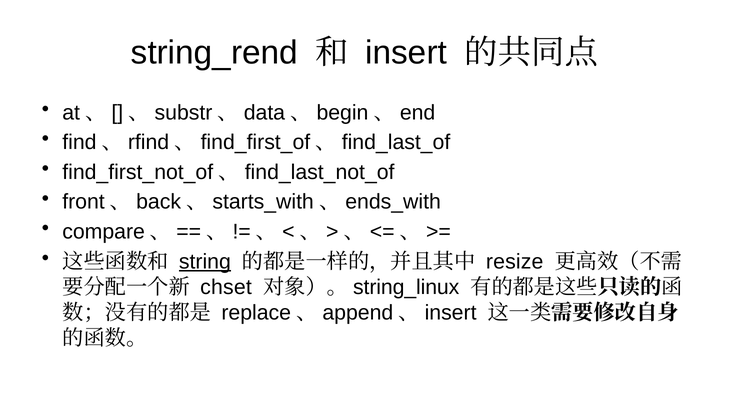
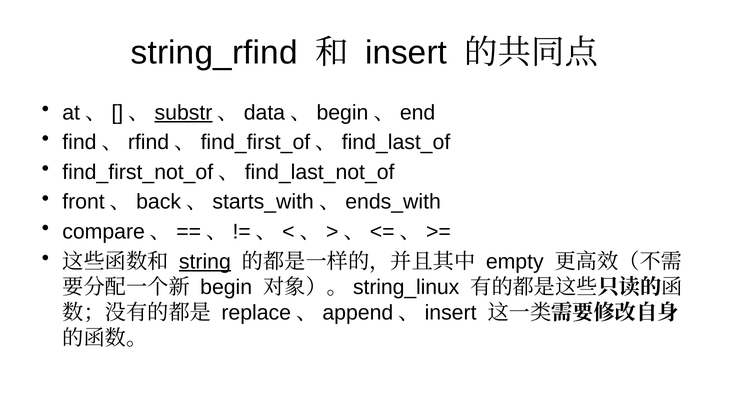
string_rend: string_rend -> string_rfind
substr underline: none -> present
resize: resize -> empty
chset at (226, 287): chset -> begin
